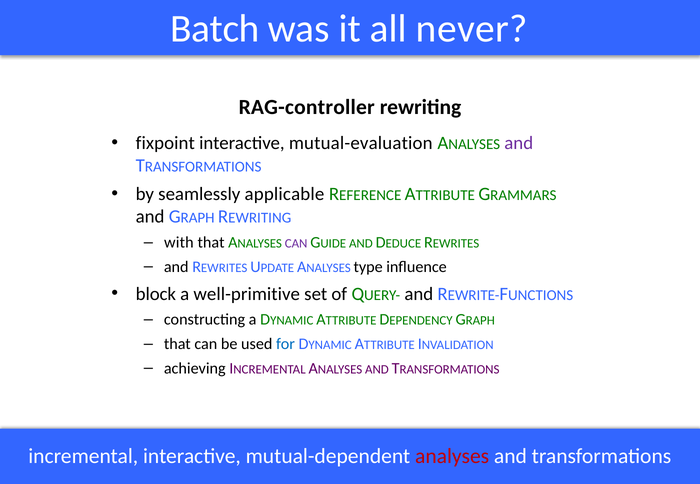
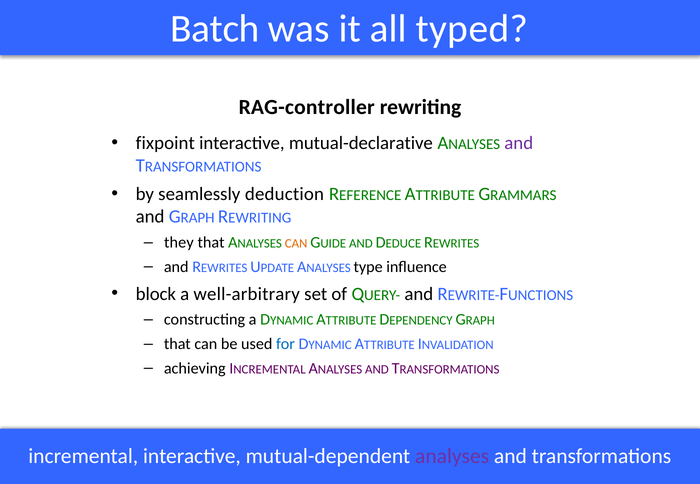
never: never -> typed
mutual-evaluation: mutual-evaluation -> mutual-declarative
applicable: applicable -> deduction
with: with -> they
CAN at (296, 244) colour: purple -> orange
well-primitive: well-primitive -> well-arbitrary
analyses colour: red -> purple
